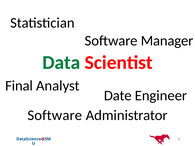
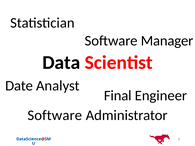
Data colour: green -> black
Final: Final -> Date
Date: Date -> Final
